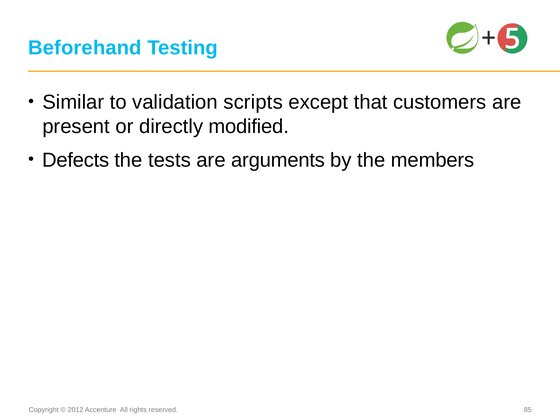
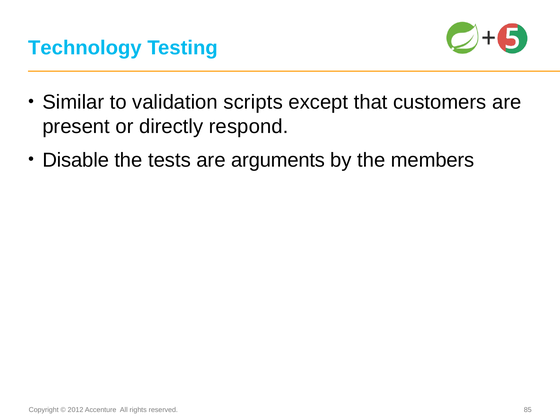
Beforehand: Beforehand -> Technology
modified: modified -> respond
Defects: Defects -> Disable
